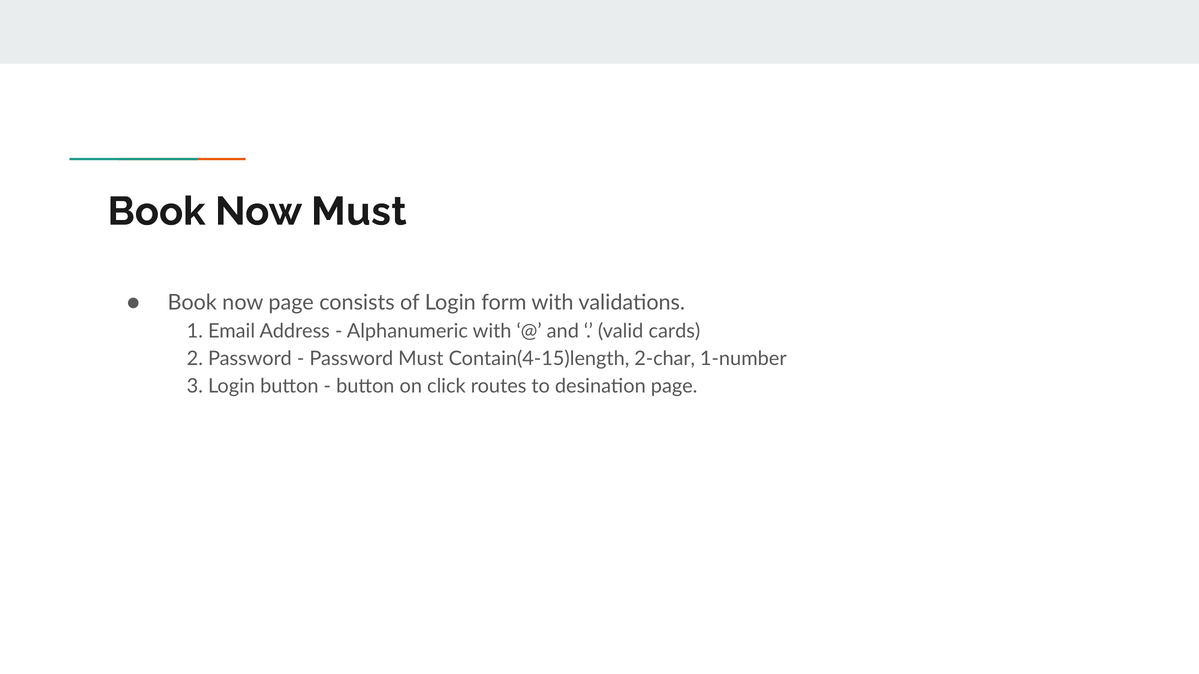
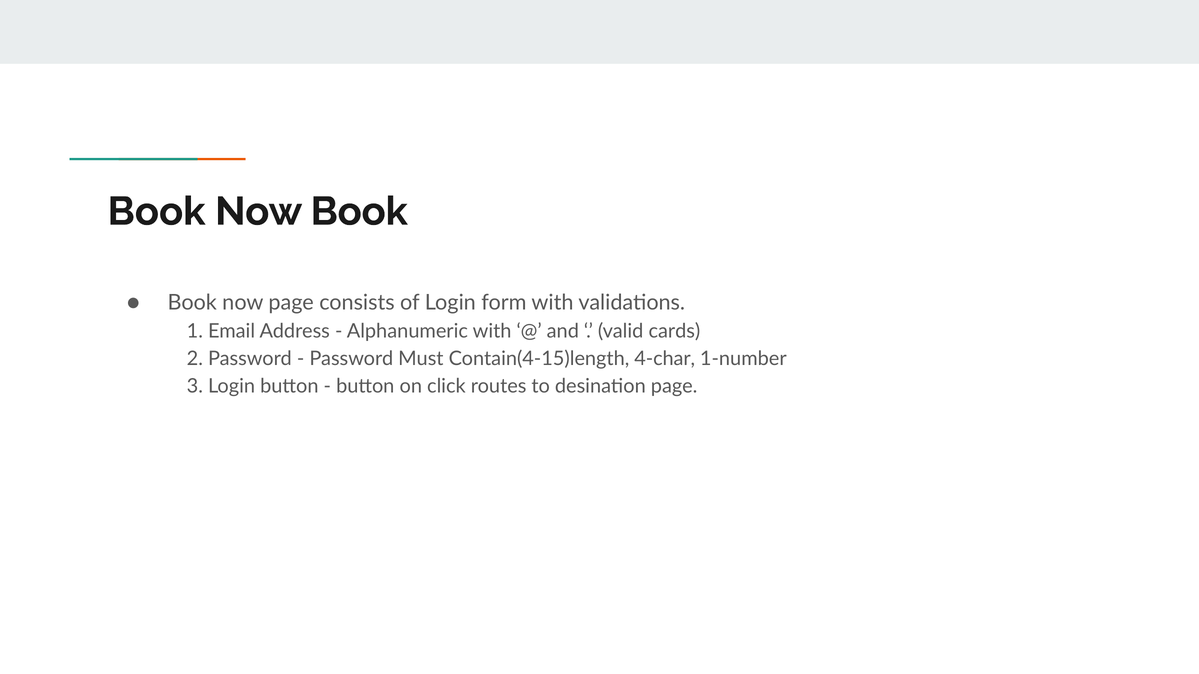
Now Must: Must -> Book
2-char: 2-char -> 4-char
